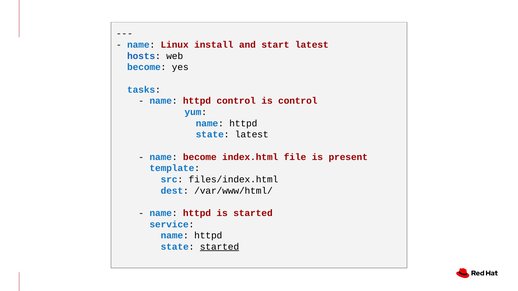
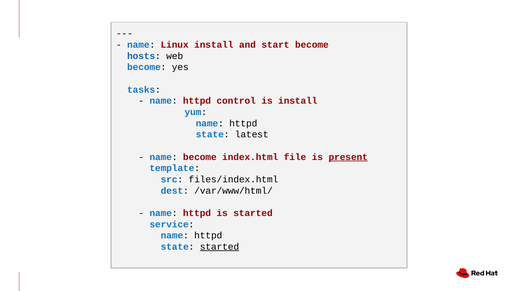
start latest: latest -> become
is control: control -> install
present underline: none -> present
